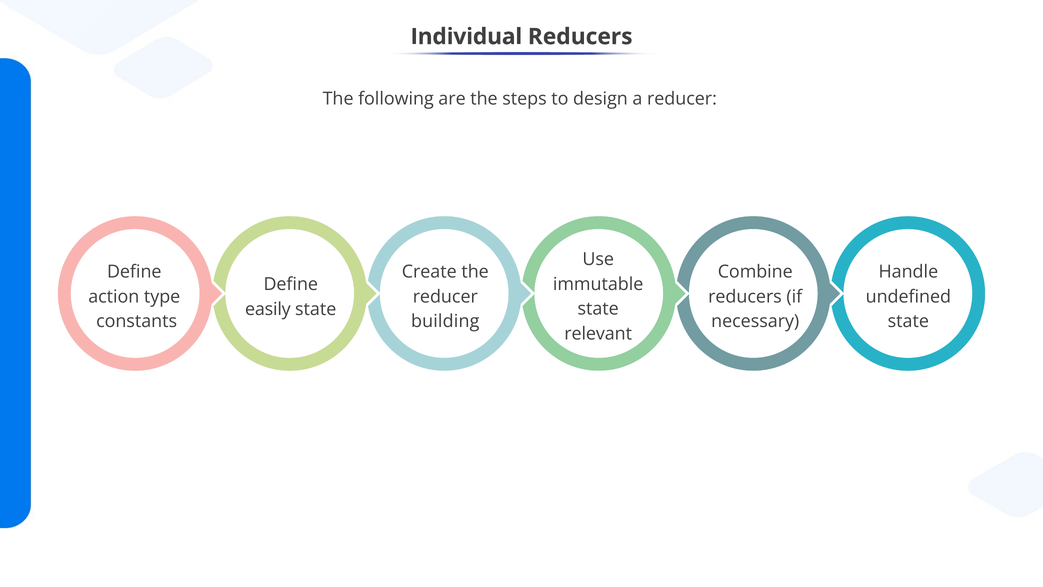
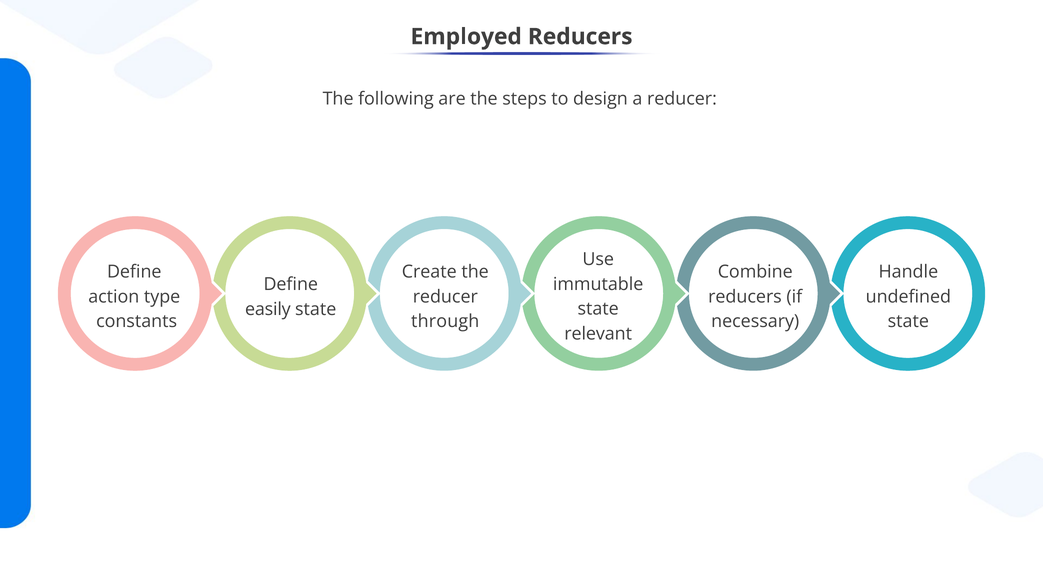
Individual: Individual -> Employed
building: building -> through
